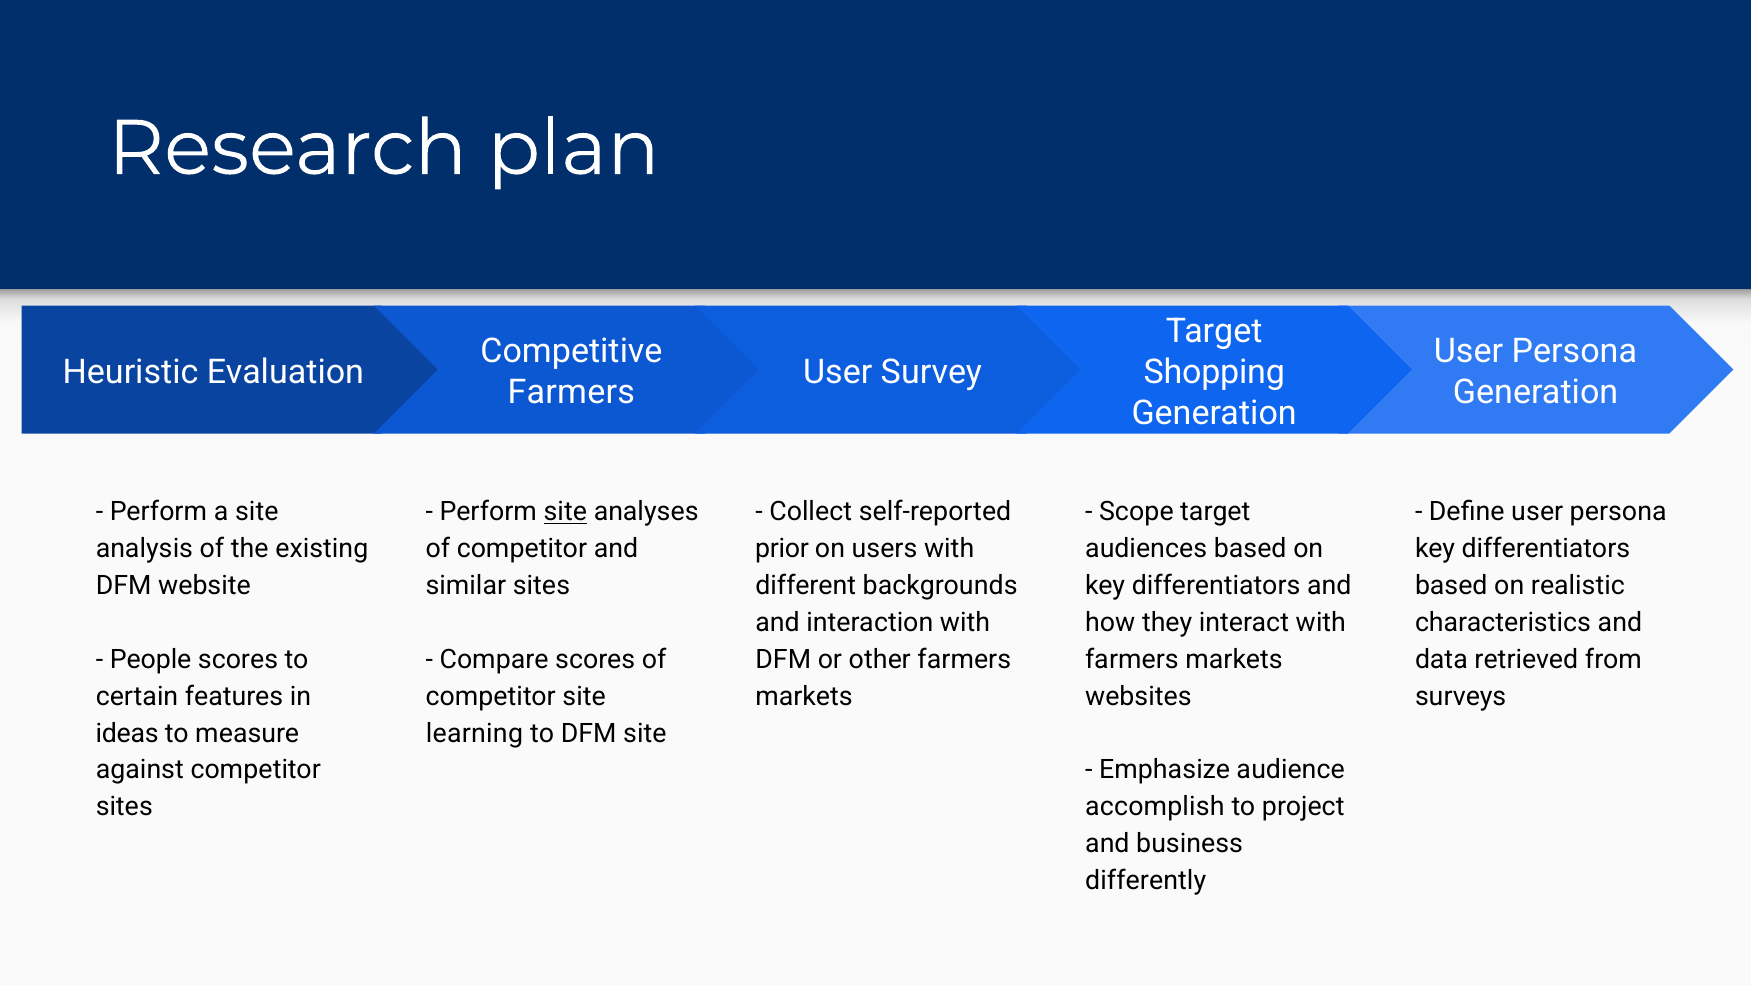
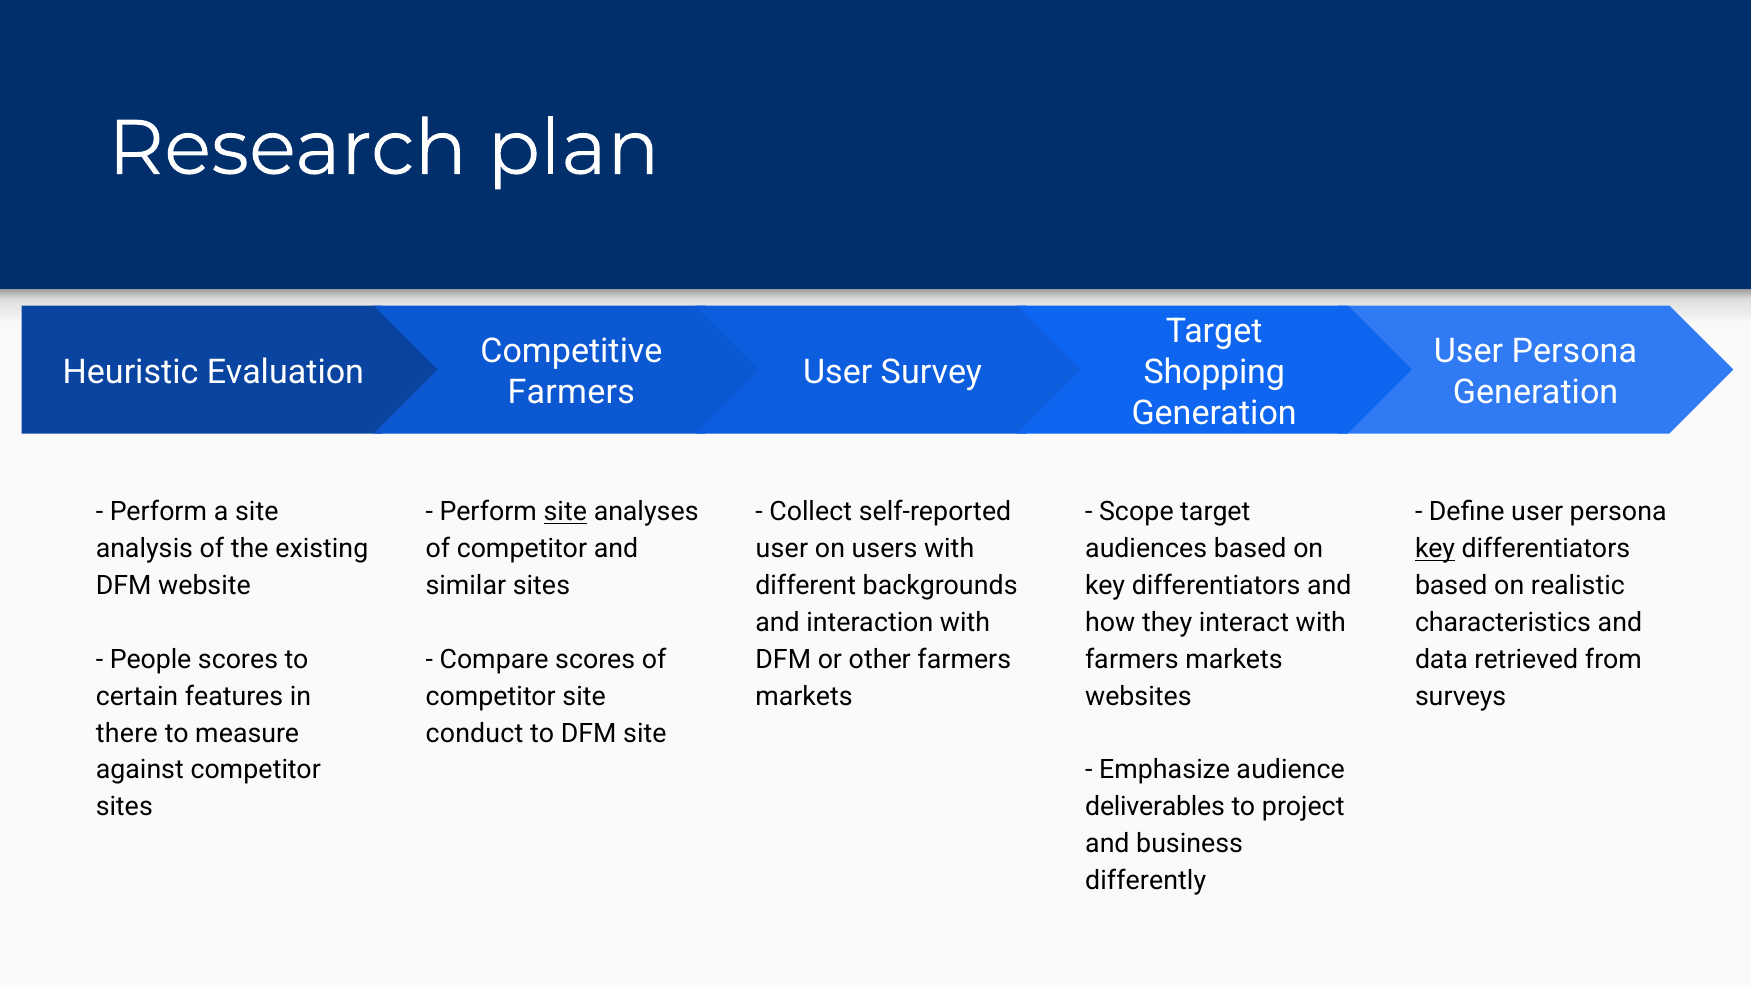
prior at (782, 549): prior -> user
key at (1435, 549) underline: none -> present
ideas: ideas -> there
learning: learning -> conduct
accomplish: accomplish -> deliverables
